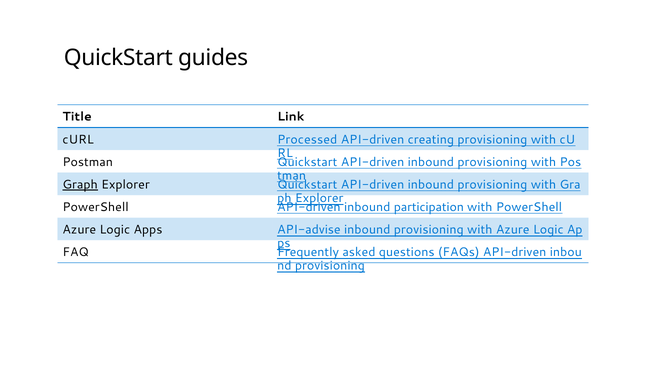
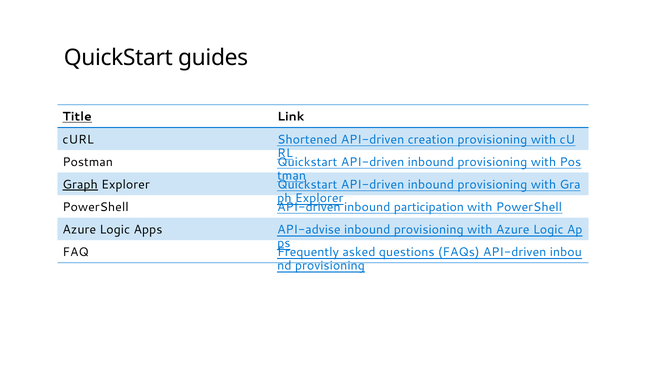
Title underline: none -> present
Processed: Processed -> Shortened
creating: creating -> creation
